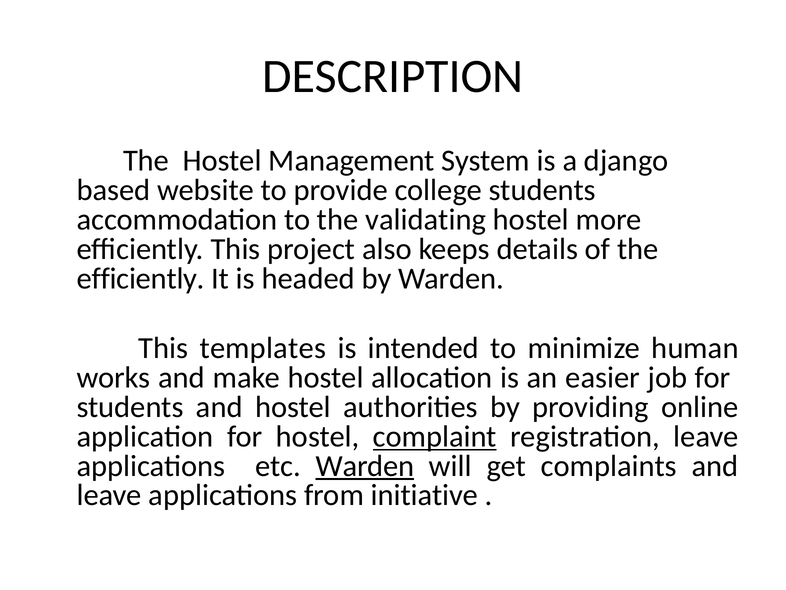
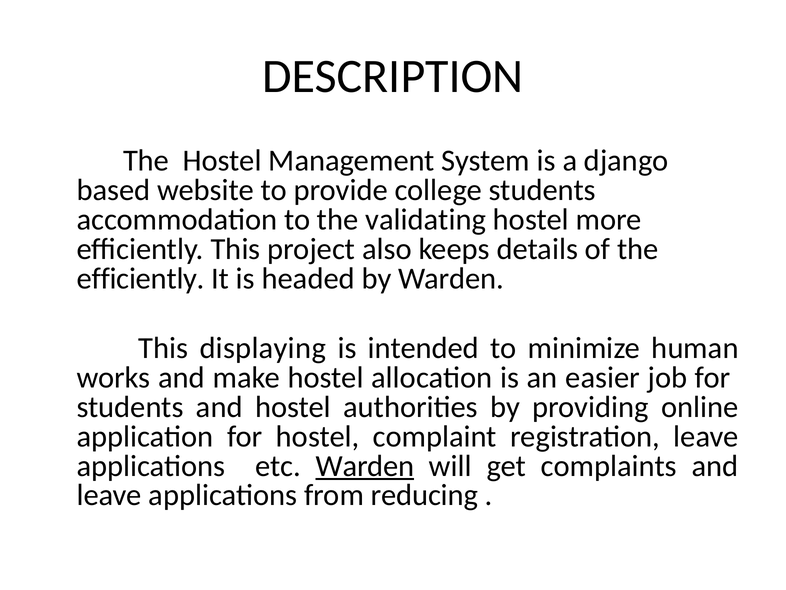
templates: templates -> displaying
complaint underline: present -> none
initiative: initiative -> reducing
